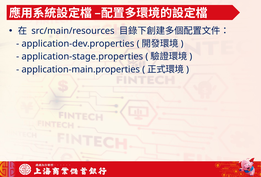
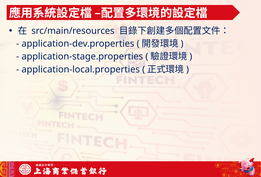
application-main.properties: application-main.properties -> application-local.properties
